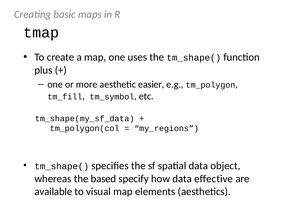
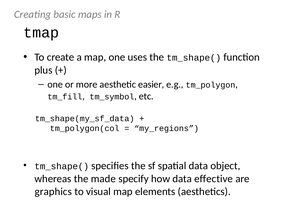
based: based -> made
available: available -> graphics
